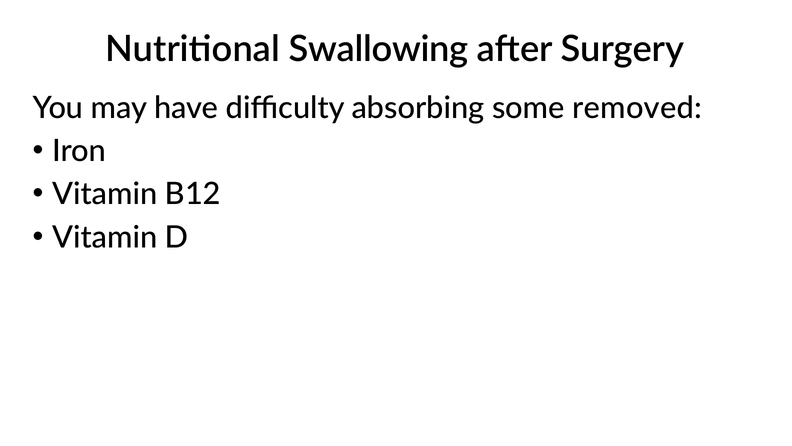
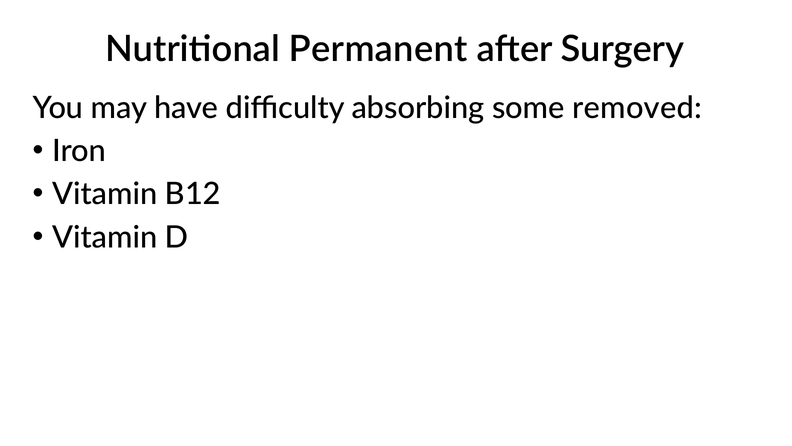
Swallowing: Swallowing -> Permanent
